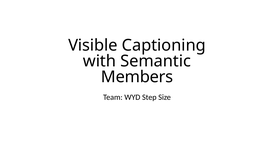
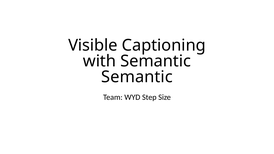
Members at (137, 77): Members -> Semantic
